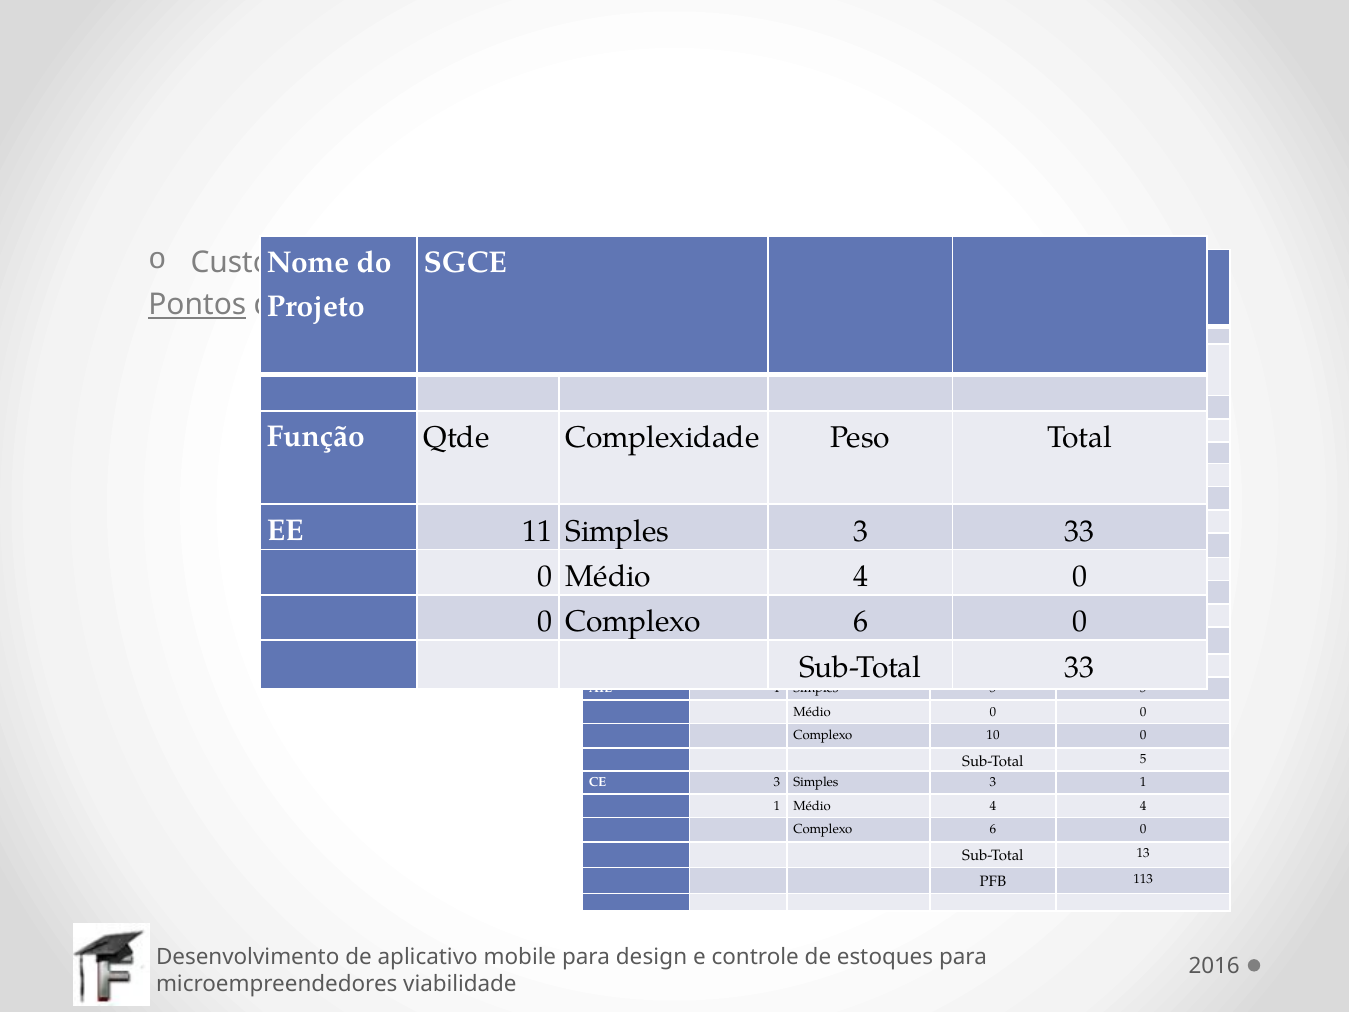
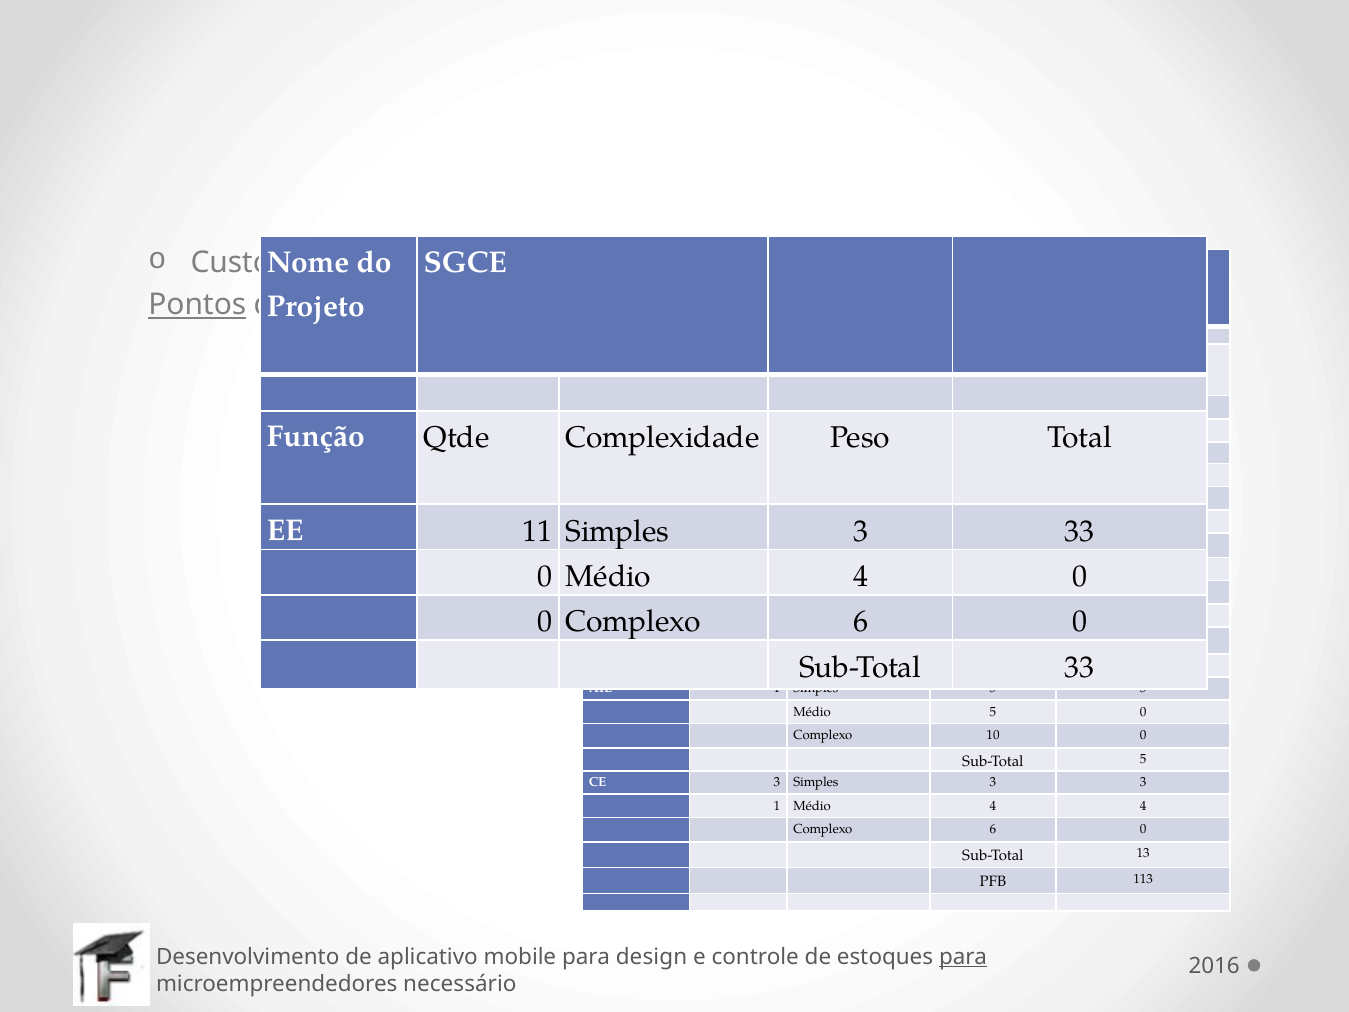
0 at (993, 712): 0 -> 5
3 1: 1 -> 3
para at (963, 956) underline: none -> present
viabilidade: viabilidade -> necessário
